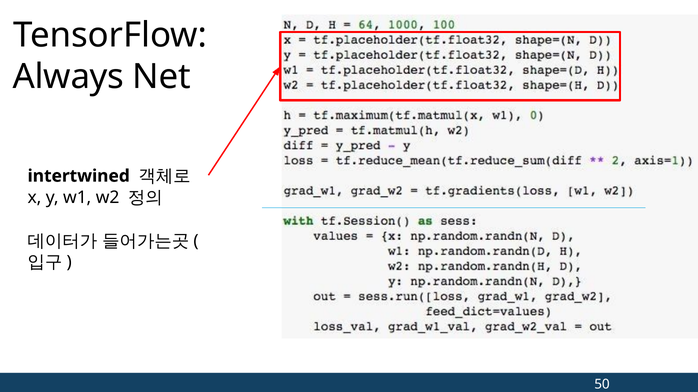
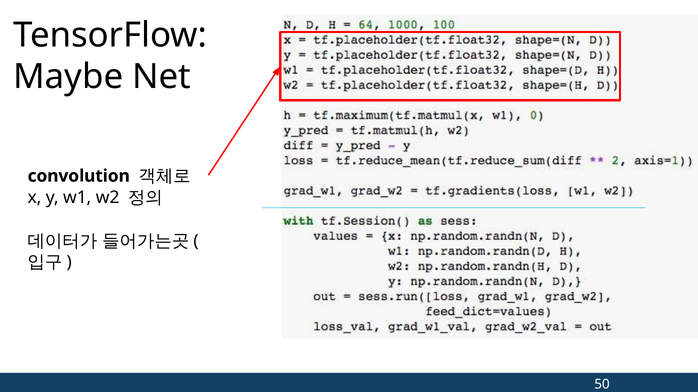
Always: Always -> Maybe
intertwined: intertwined -> convolution
